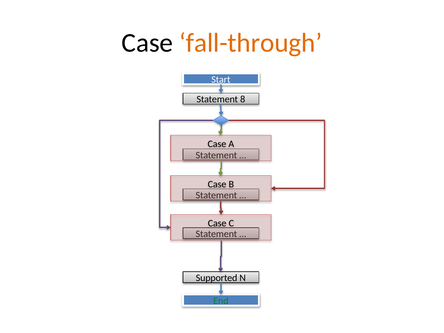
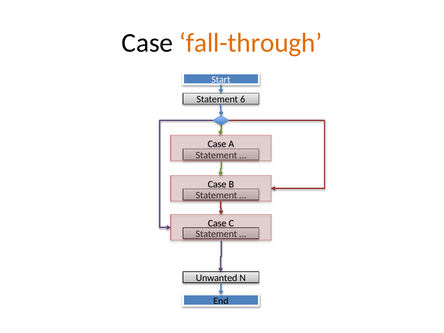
8: 8 -> 6
Supported: Supported -> Unwanted
End colour: green -> black
